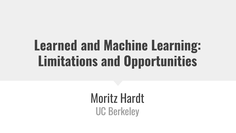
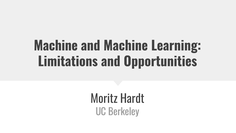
Learned at (56, 46): Learned -> Machine
